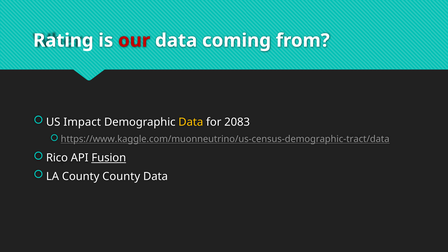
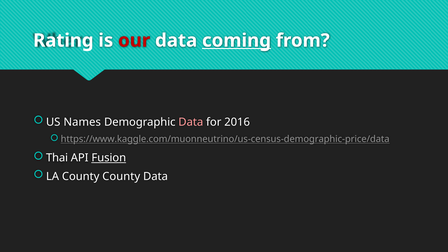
coming underline: none -> present
Impact: Impact -> Names
Data at (191, 122) colour: yellow -> pink
2083: 2083 -> 2016
https://www.kaggle.com/muonneutrino/us-census-demographic-tract/data: https://www.kaggle.com/muonneutrino/us-census-demographic-tract/data -> https://www.kaggle.com/muonneutrino/us-census-demographic-price/data
Rico: Rico -> Thai
